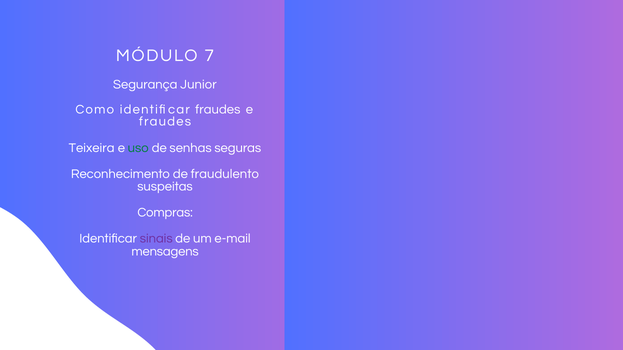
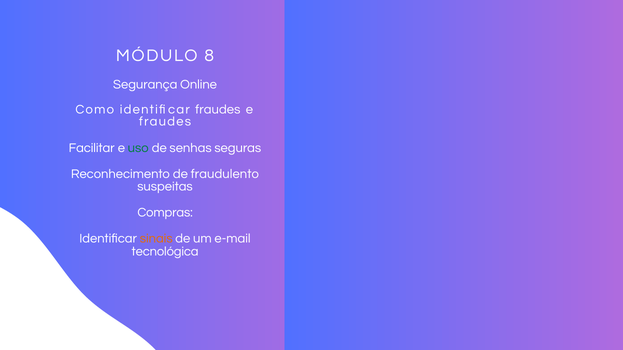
7: 7 -> 8
Segurança Junior: Junior -> Online
Teixeira: Teixeira -> Facilitar
sinais colour: purple -> orange
mensagens: mensagens -> tecnológica
